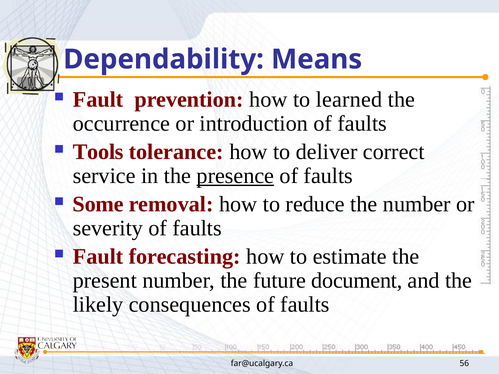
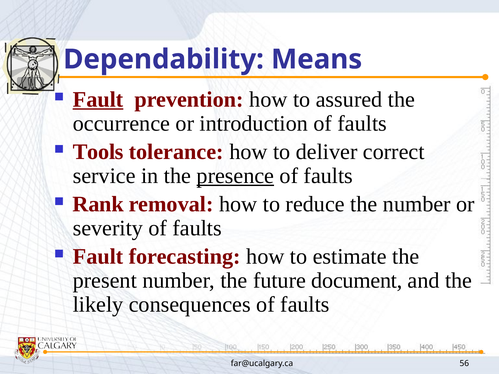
Fault at (98, 100) underline: none -> present
learned: learned -> assured
Some: Some -> Rank
